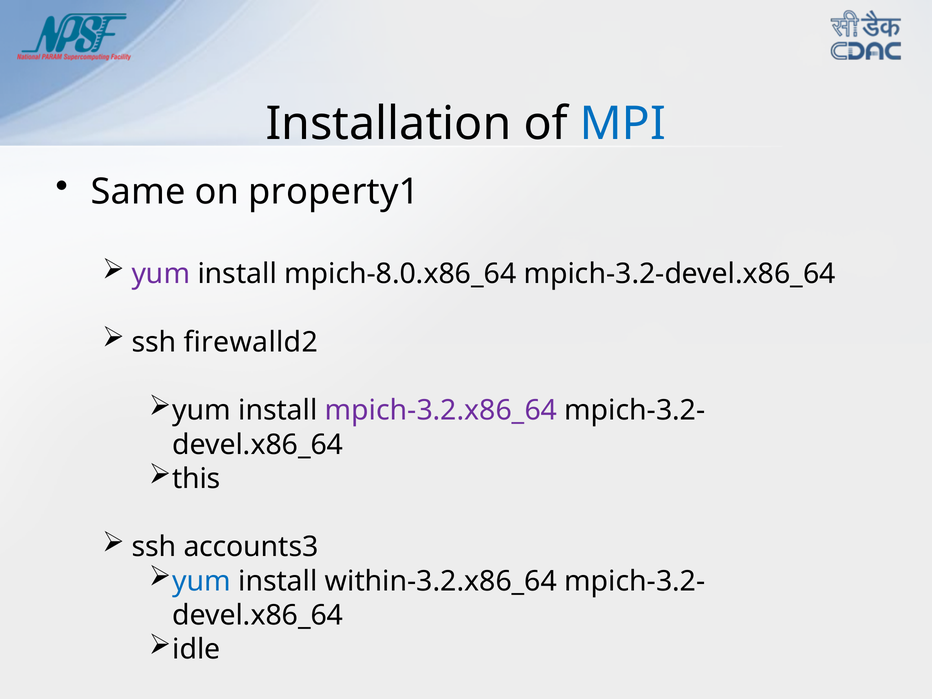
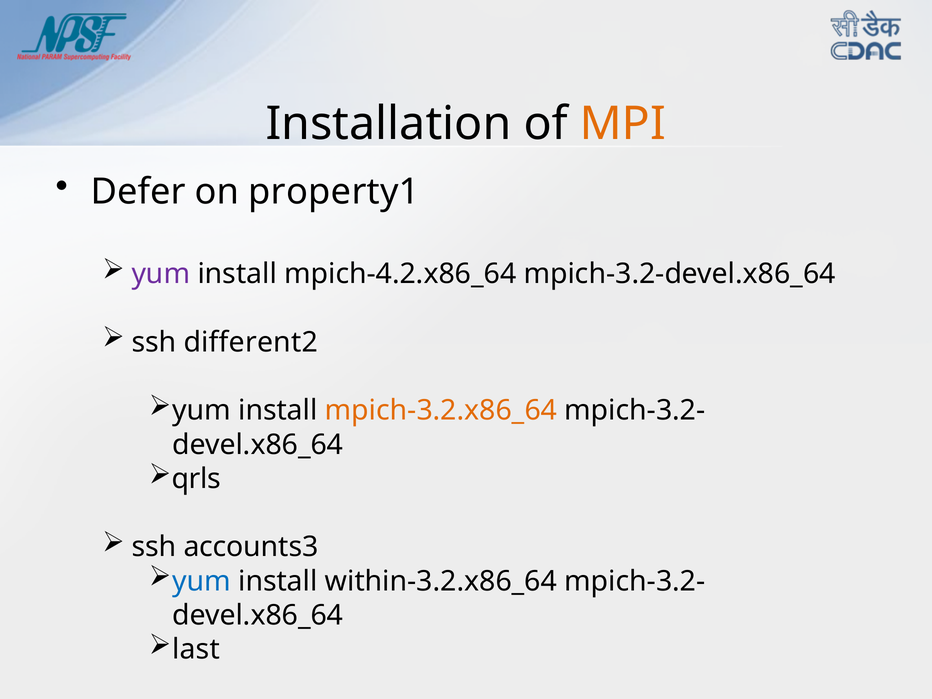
MPI colour: blue -> orange
Same: Same -> Defer
mpich-8.0.x86_64: mpich-8.0.x86_64 -> mpich-4.2.x86_64
firewalld2: firewalld2 -> different2
mpich-3.2.x86_64 colour: purple -> orange
this: this -> qrls
idle: idle -> last
